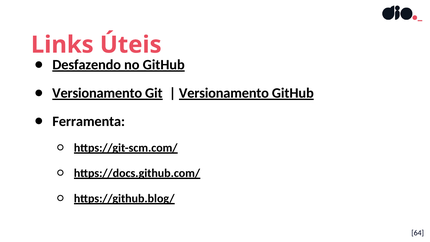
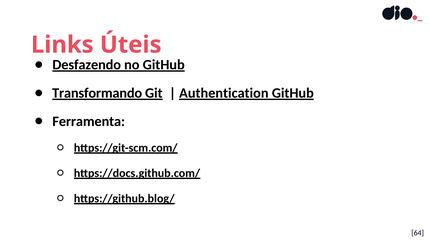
Versionamento at (97, 93): Versionamento -> Transformando
Versionamento at (224, 93): Versionamento -> Authentication
